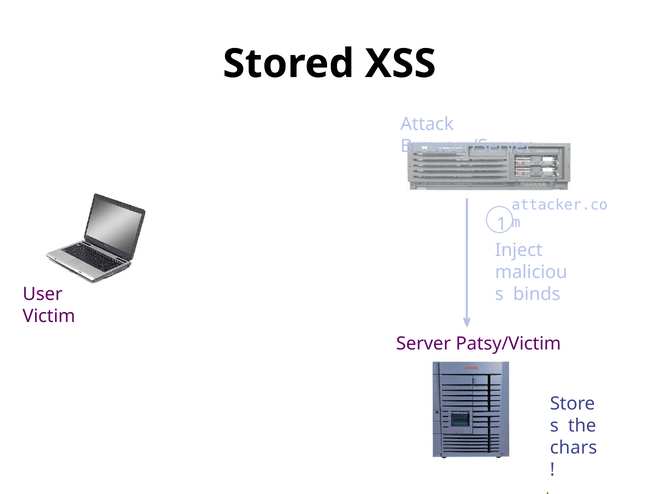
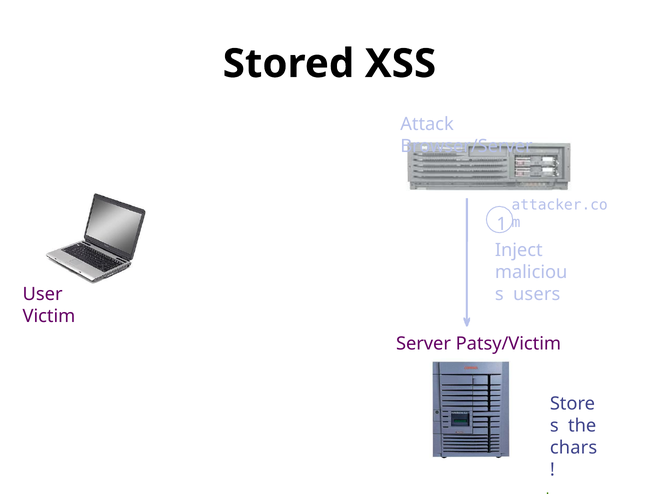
binds: binds -> users
